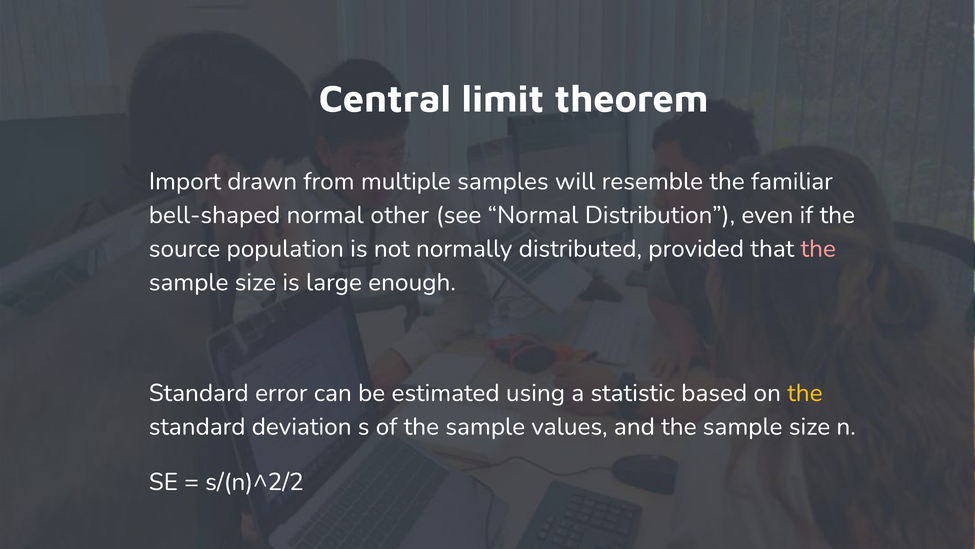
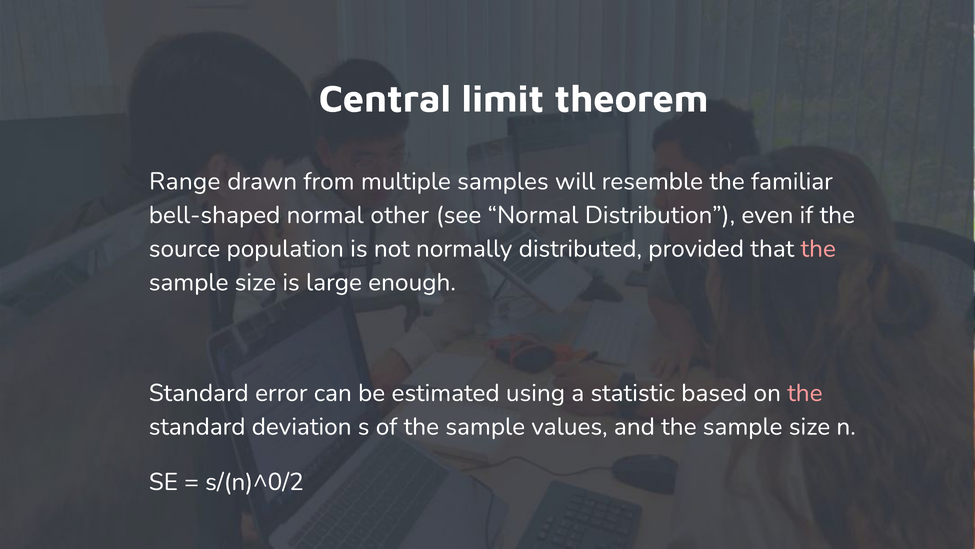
Import: Import -> Range
the at (805, 393) colour: yellow -> pink
s/(n)^2/2: s/(n)^2/2 -> s/(n)^0/2
